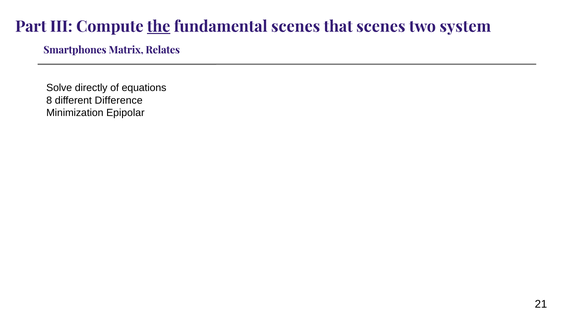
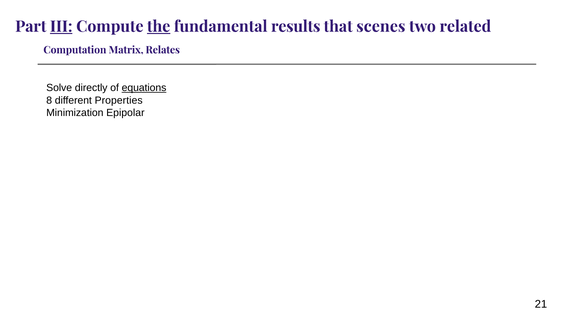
III underline: none -> present
fundamental scenes: scenes -> results
system: system -> related
Smartphones: Smartphones -> Computation
equations underline: none -> present
Difference: Difference -> Properties
